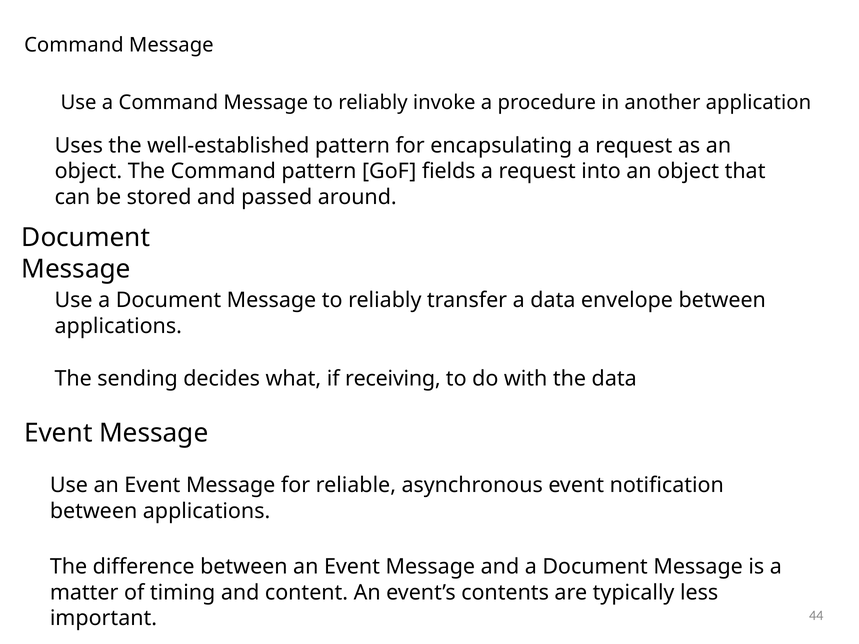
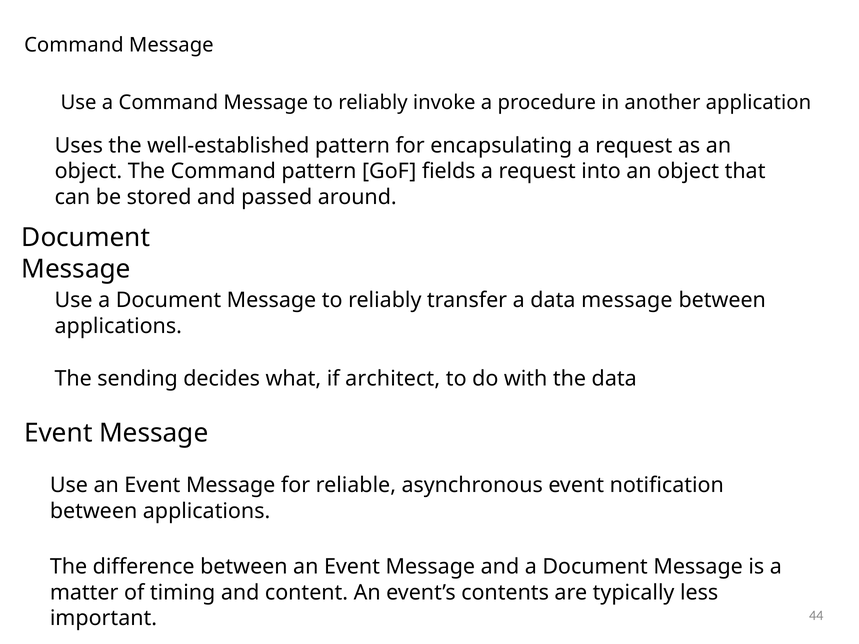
data envelope: envelope -> message
receiving: receiving -> architect
